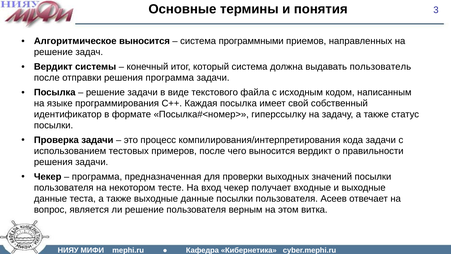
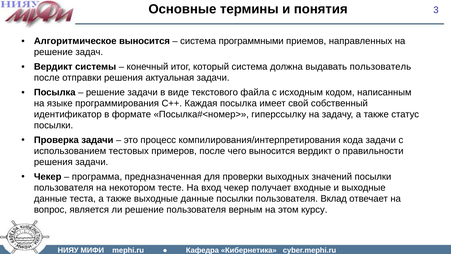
решения программа: программа -> актуальная
Асеев: Асеев -> Вклад
витка: витка -> курсу
